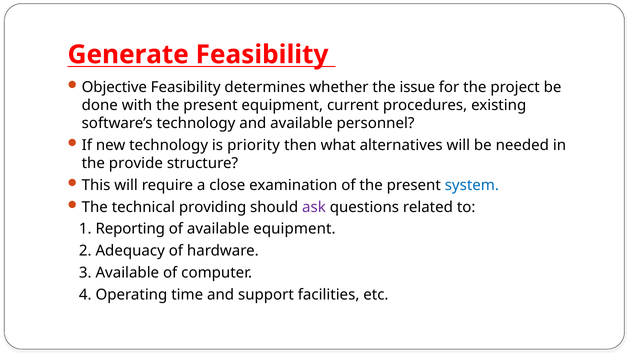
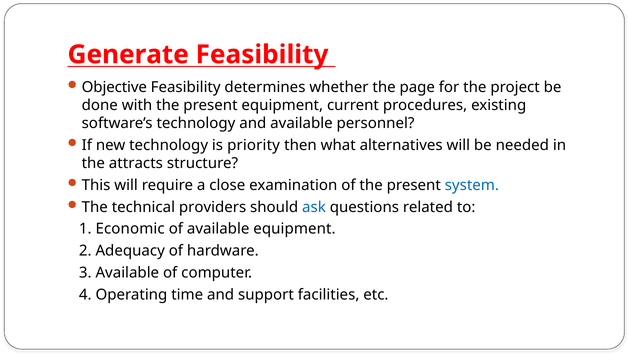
issue: issue -> page
provide: provide -> attracts
providing: providing -> providers
ask colour: purple -> blue
Reporting: Reporting -> Economic
